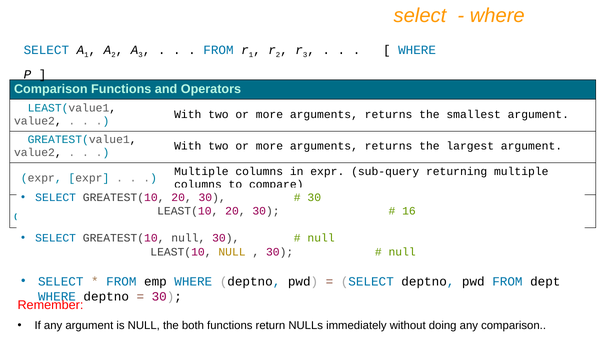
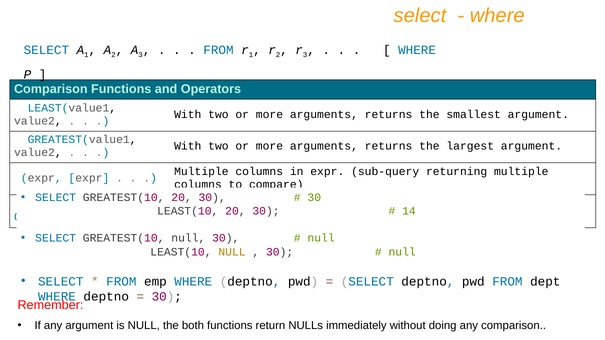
16: 16 -> 14
